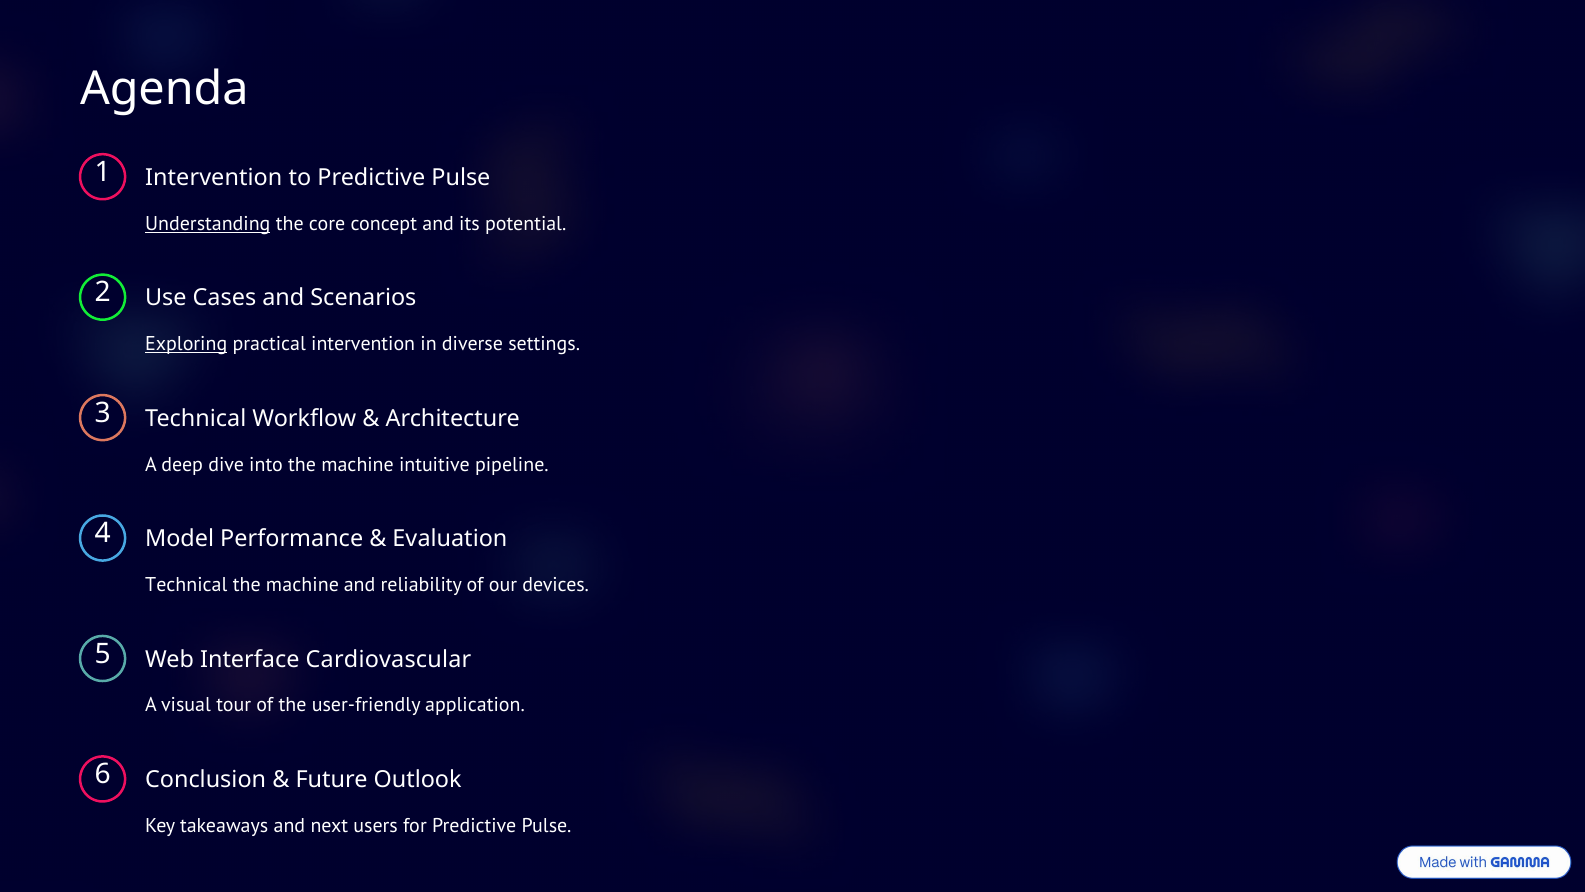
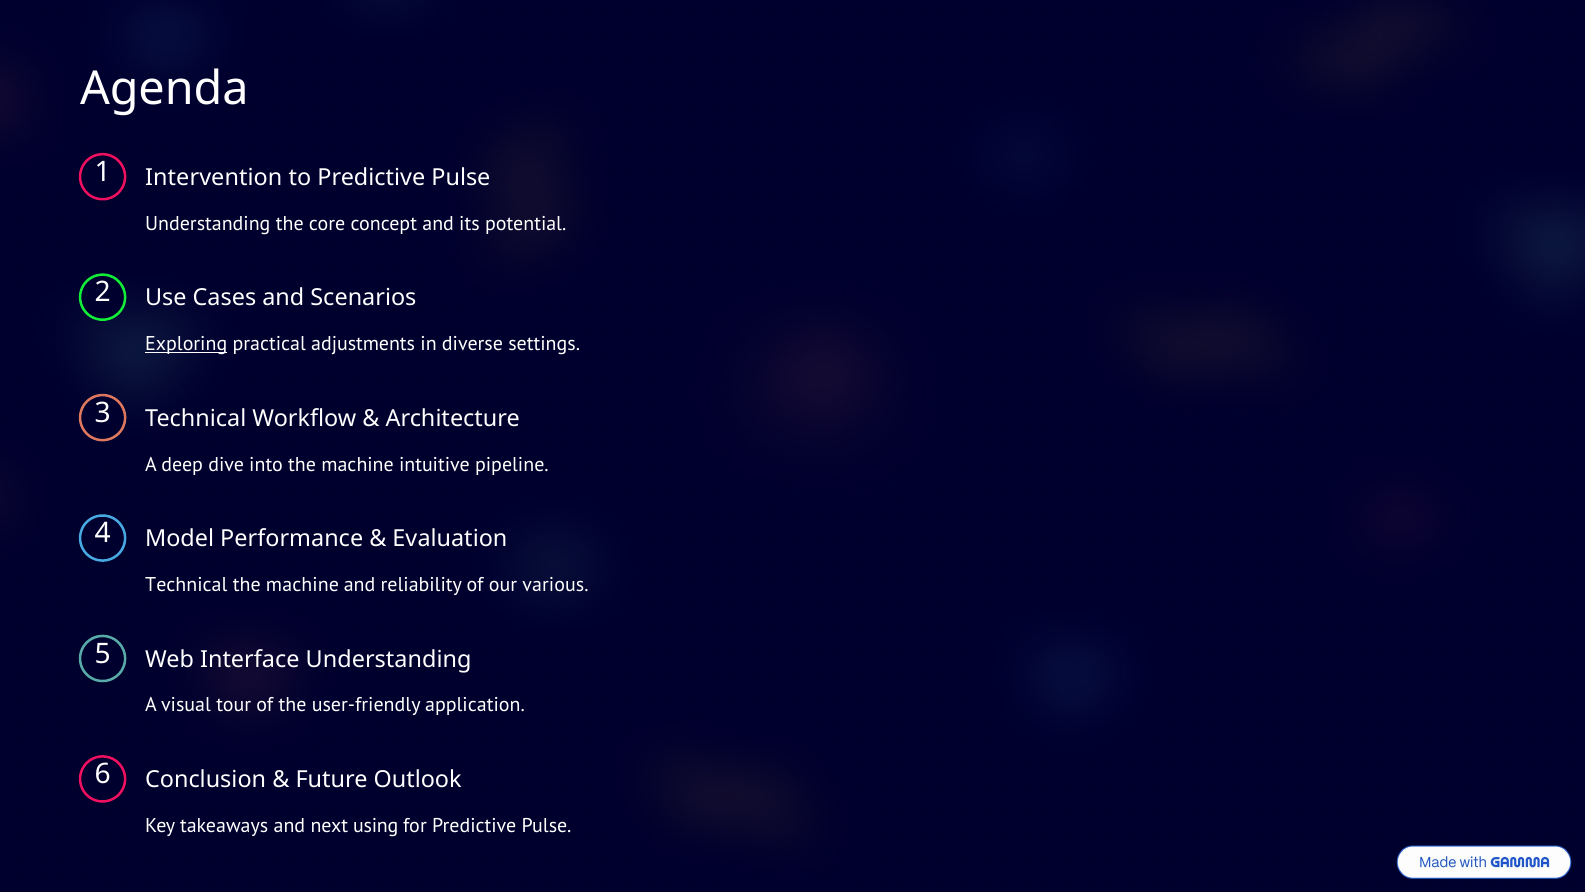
Understanding at (208, 223) underline: present -> none
practical intervention: intervention -> adjustments
devices: devices -> various
Interface Cardiovascular: Cardiovascular -> Understanding
users: users -> using
